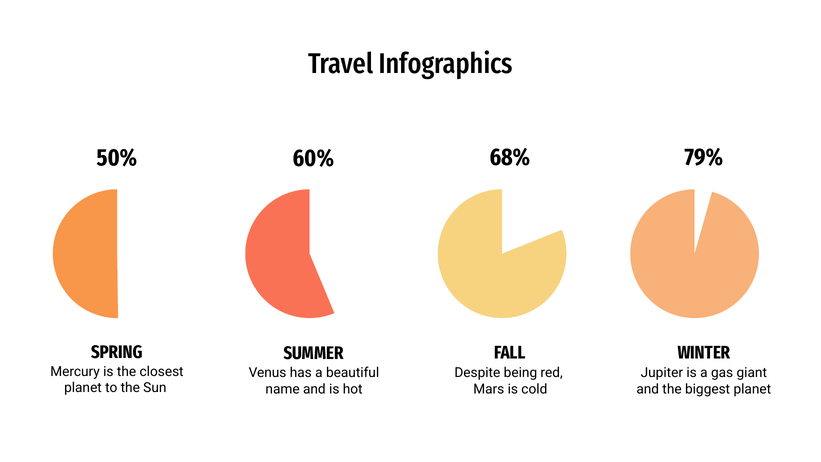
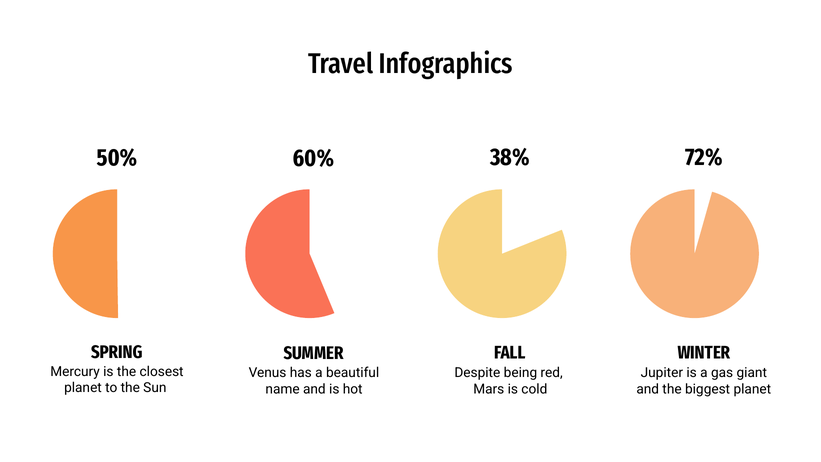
79%: 79% -> 72%
68%: 68% -> 38%
